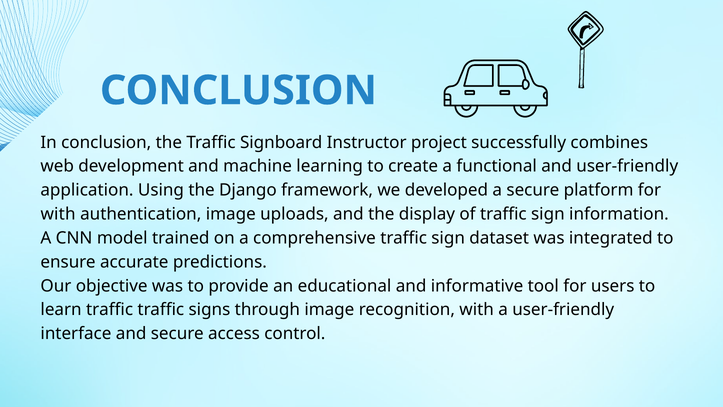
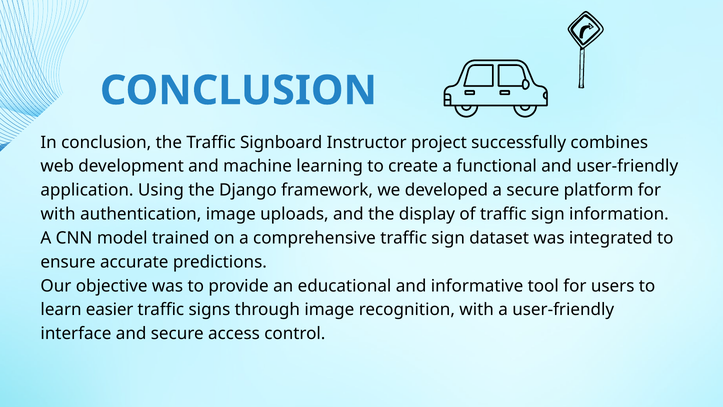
learn traffic: traffic -> easier
